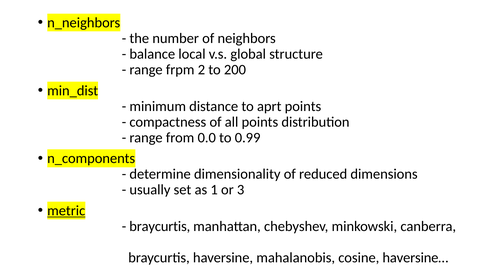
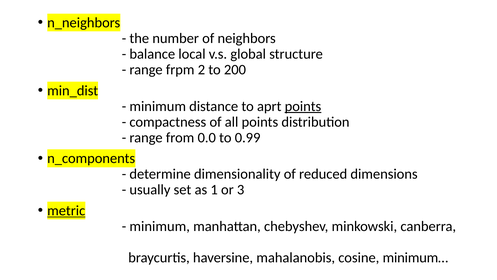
points at (303, 106) underline: none -> present
braycurtis at (160, 226): braycurtis -> minimum
haversine…: haversine… -> minimum…
